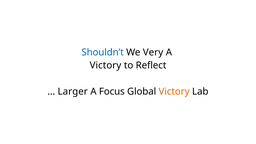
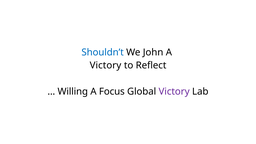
Very: Very -> John
Larger: Larger -> Willing
Victory at (174, 91) colour: orange -> purple
